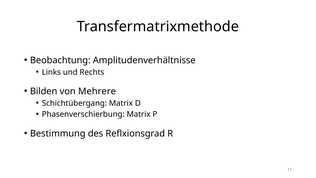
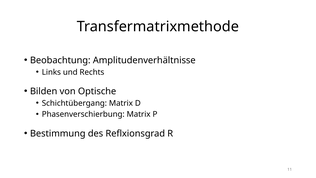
Mehrere: Mehrere -> Optische
